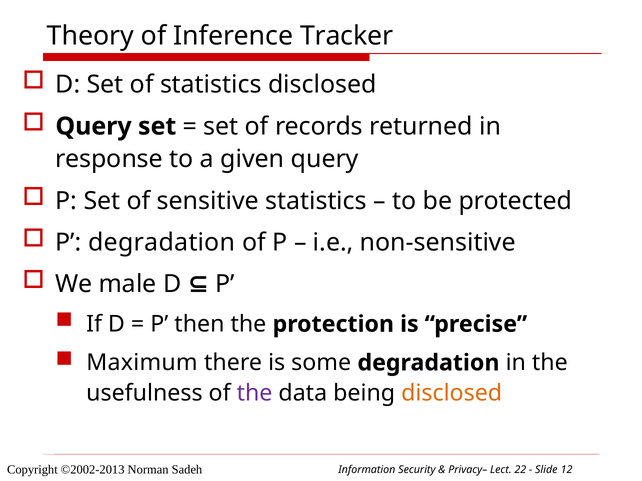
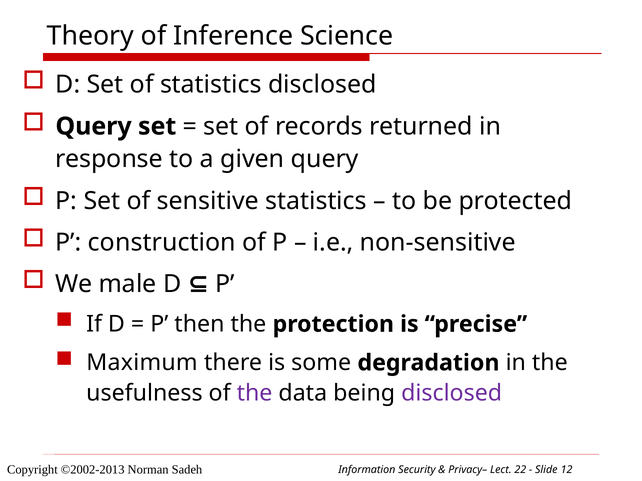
Tracker: Tracker -> Science
P degradation: degradation -> construction
disclosed at (452, 394) colour: orange -> purple
